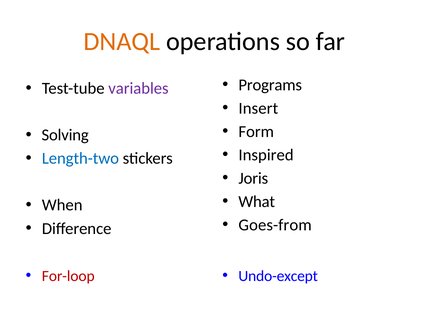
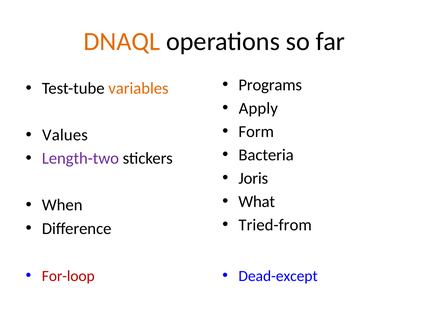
variables colour: purple -> orange
Insert: Insert -> Apply
Solving: Solving -> Values
Inspired: Inspired -> Bacteria
Length-two colour: blue -> purple
Goes-from: Goes-from -> Tried-from
Undo-except: Undo-except -> Dead-except
